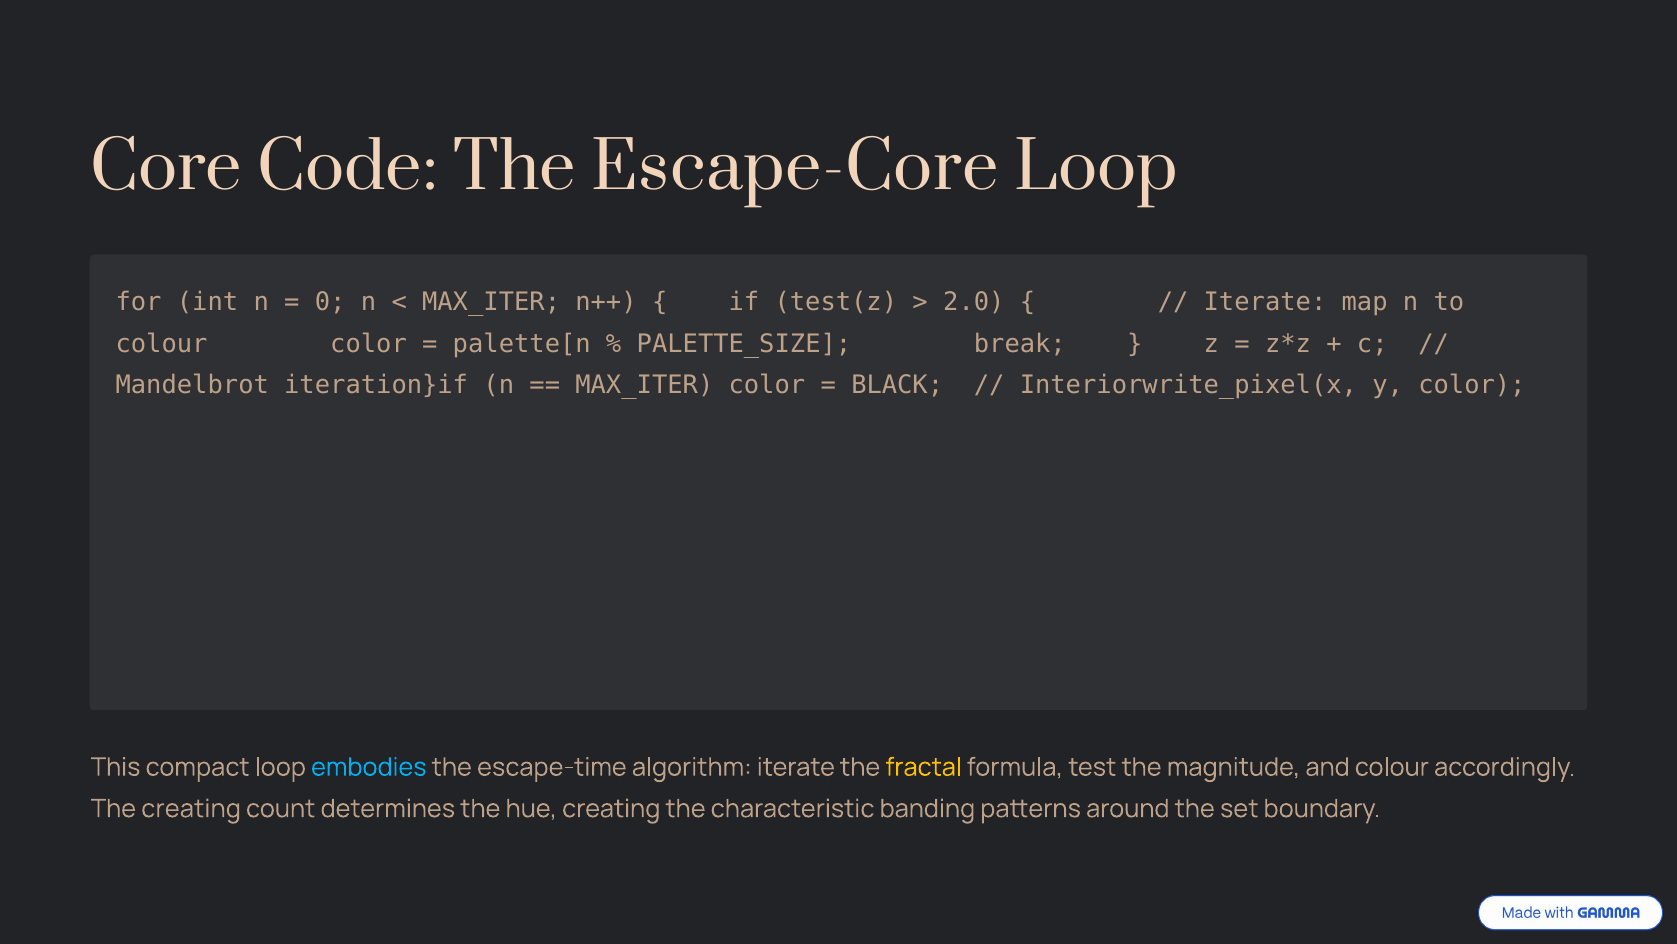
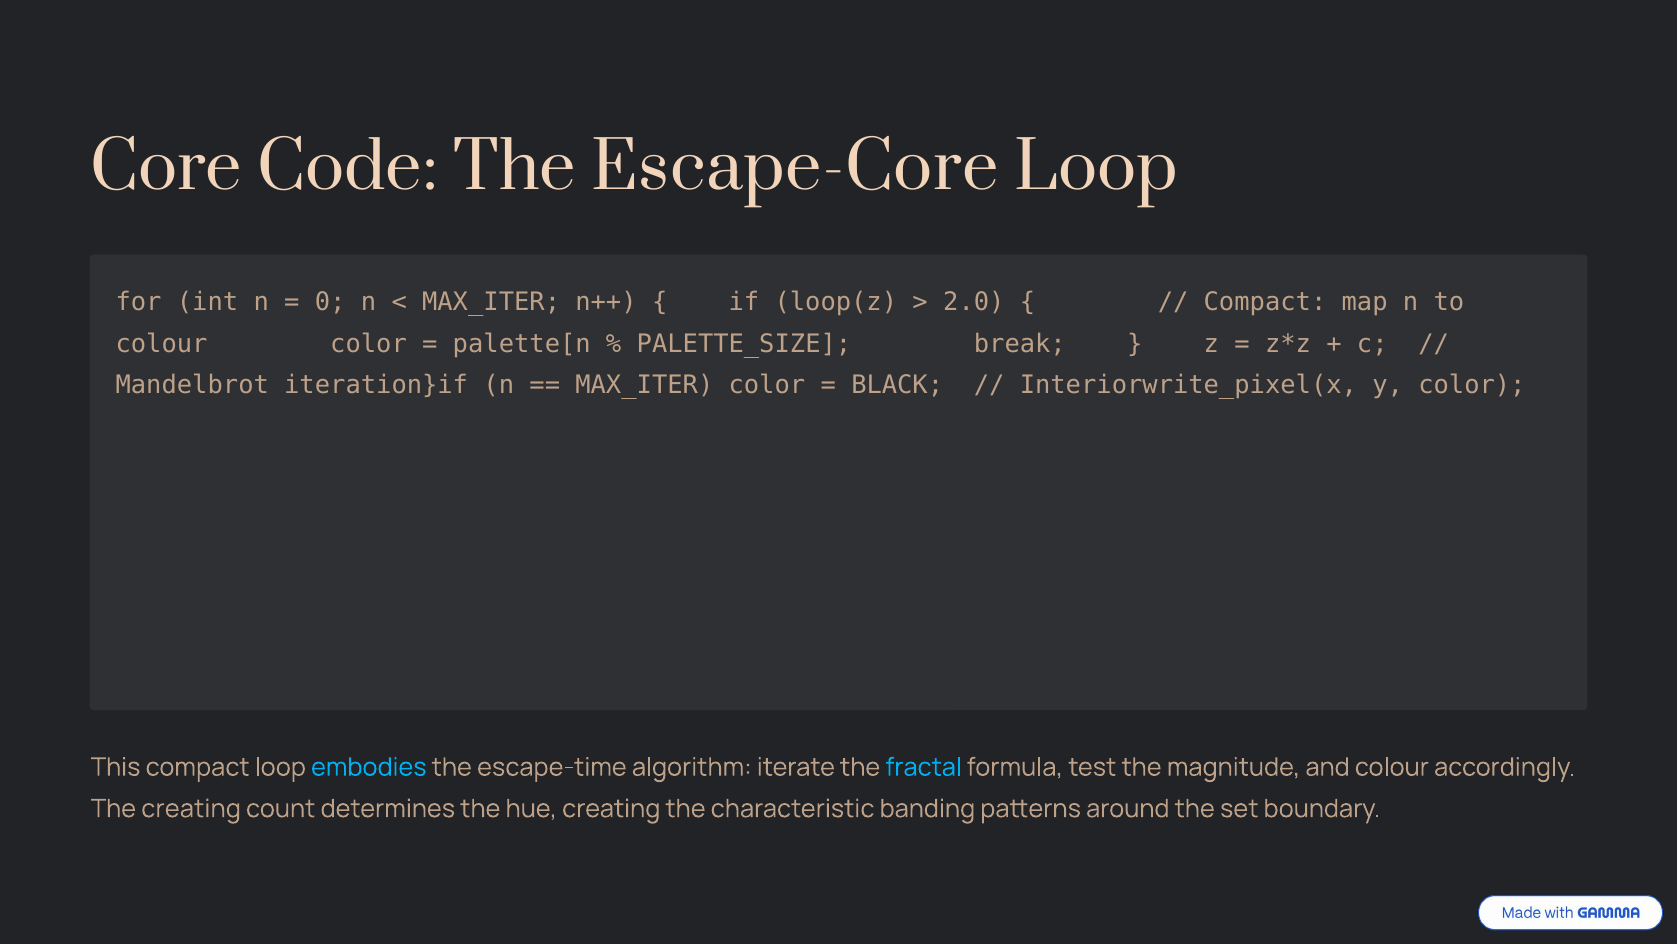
test(z: test(z -> loop(z
Iterate at (1265, 302): Iterate -> Compact
fractal colour: yellow -> light blue
